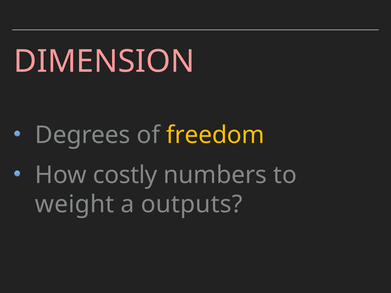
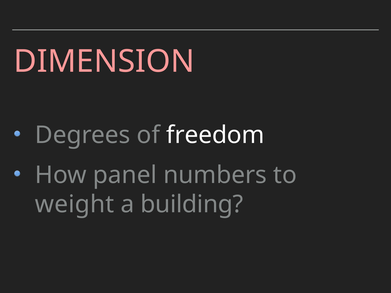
freedom colour: yellow -> white
costly: costly -> panel
outputs: outputs -> building
